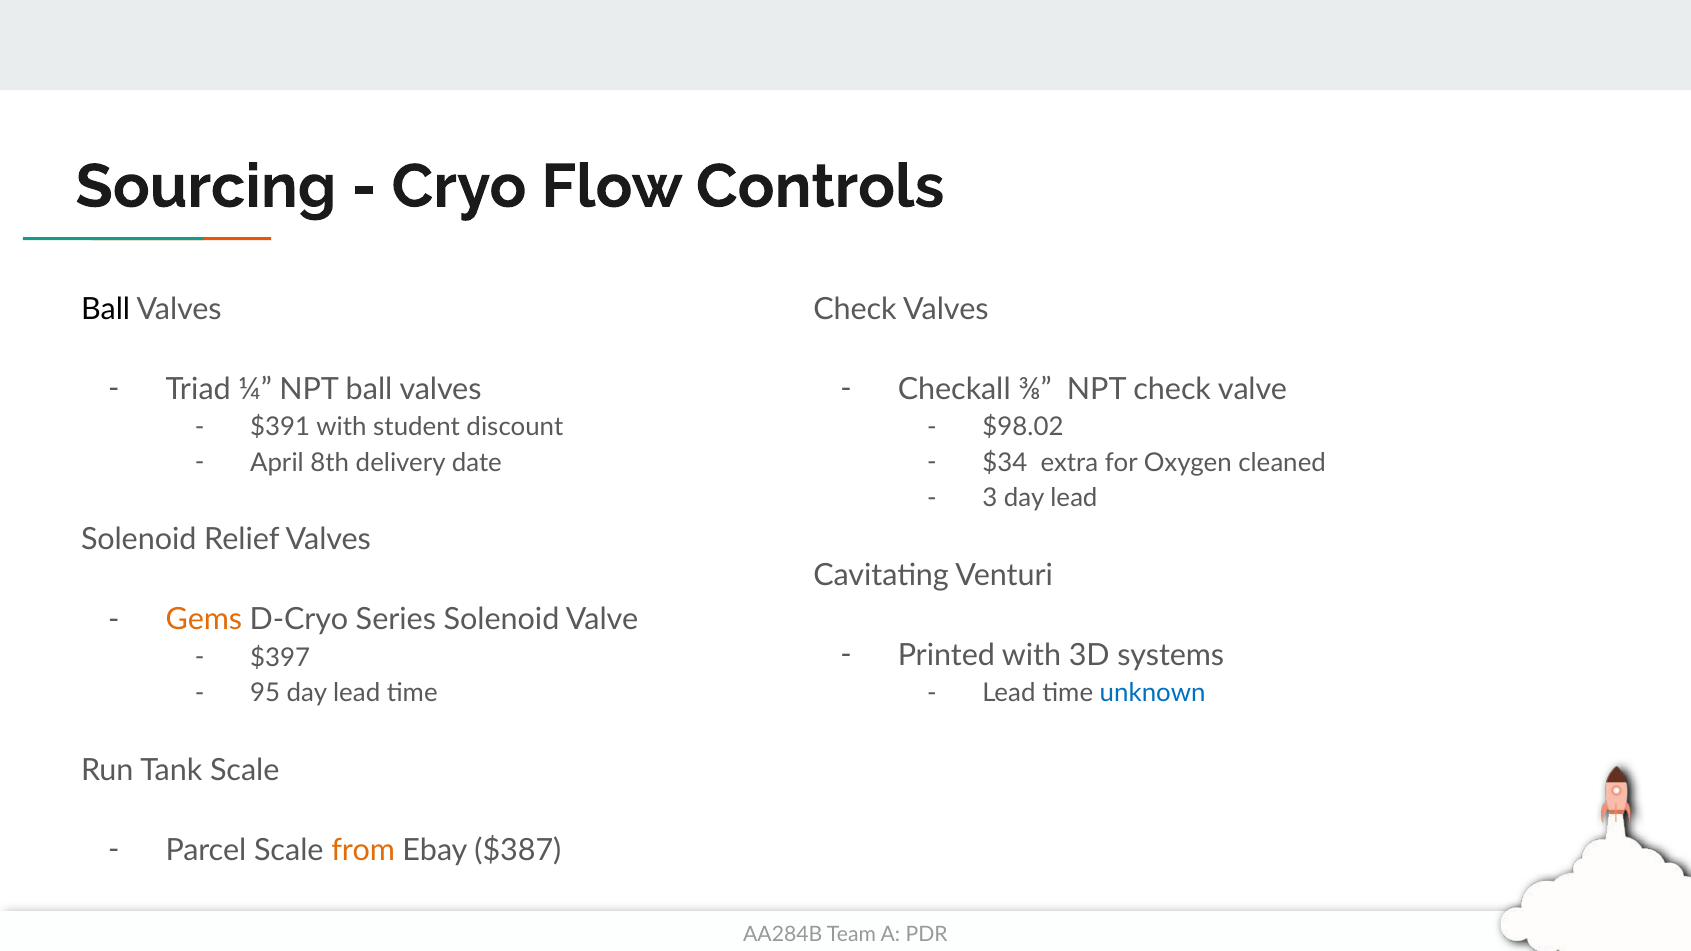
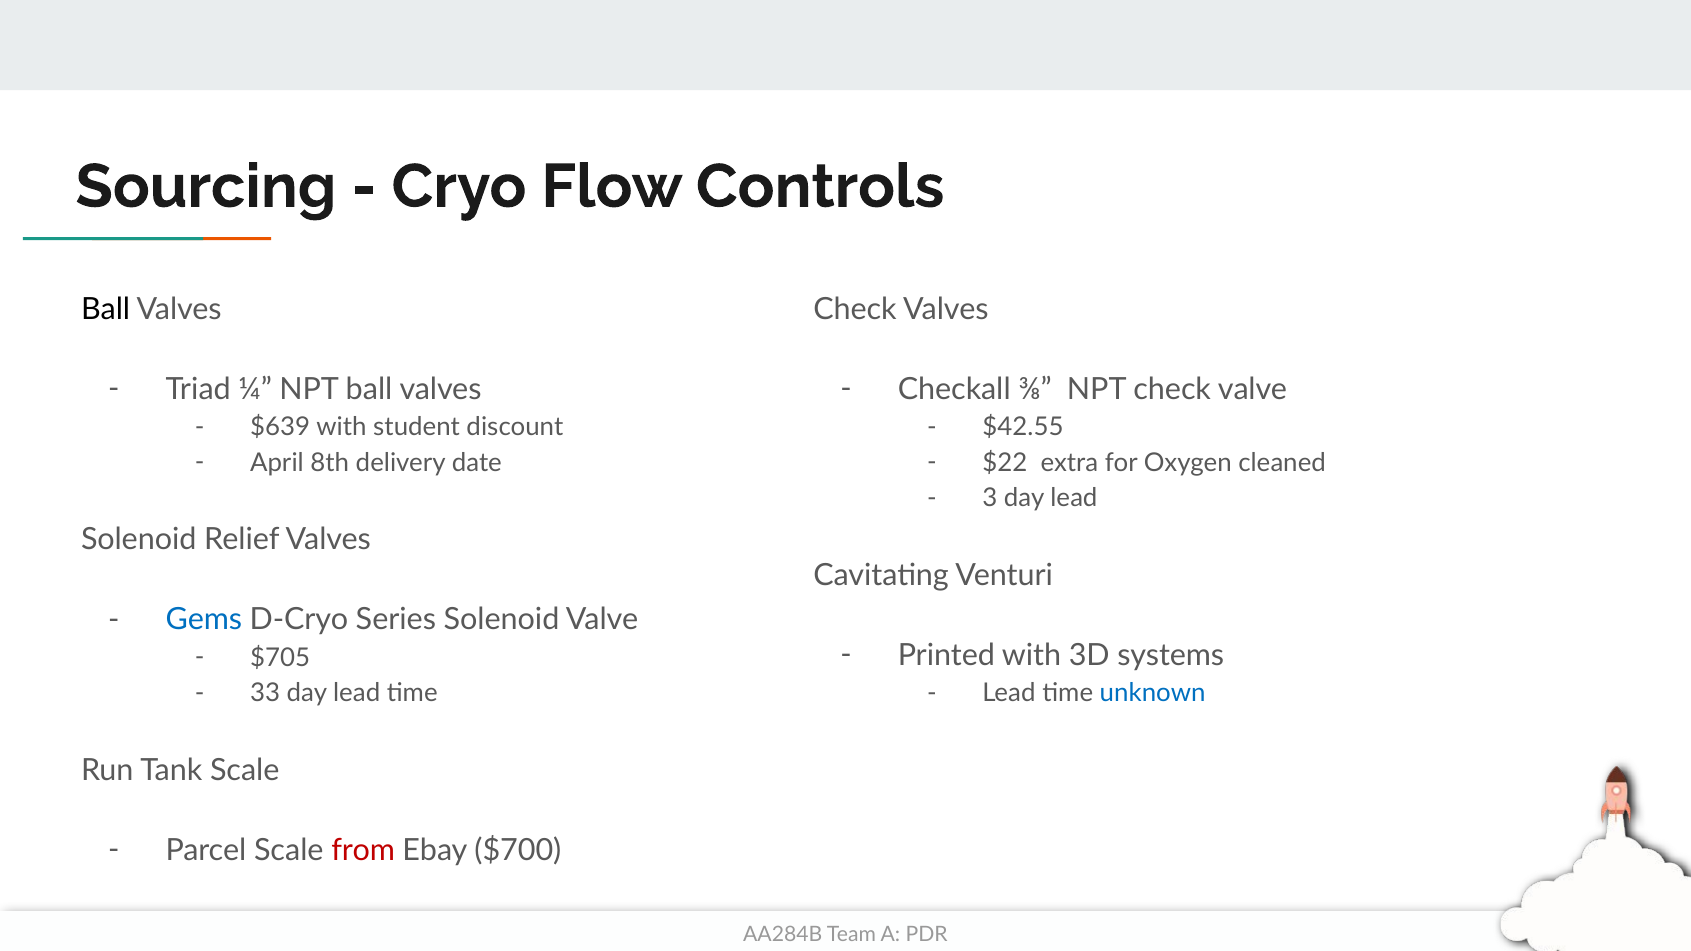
$391: $391 -> $639
$98.02: $98.02 -> $42.55
$34: $34 -> $22
Gems colour: orange -> blue
$397: $397 -> $705
95: 95 -> 33
from colour: orange -> red
$387: $387 -> $700
